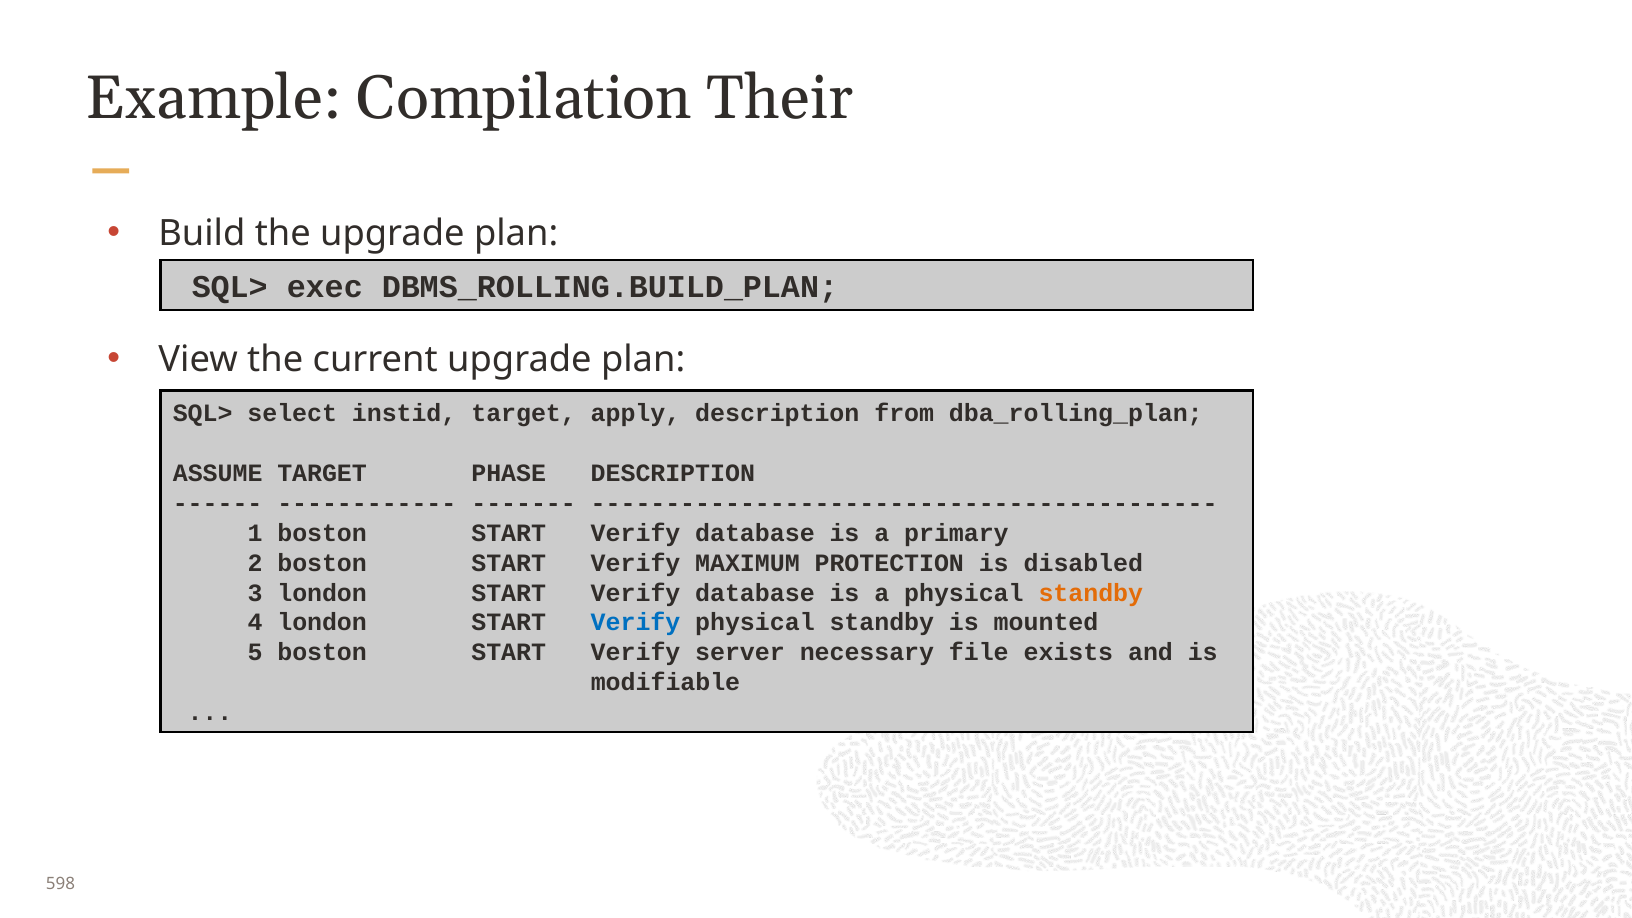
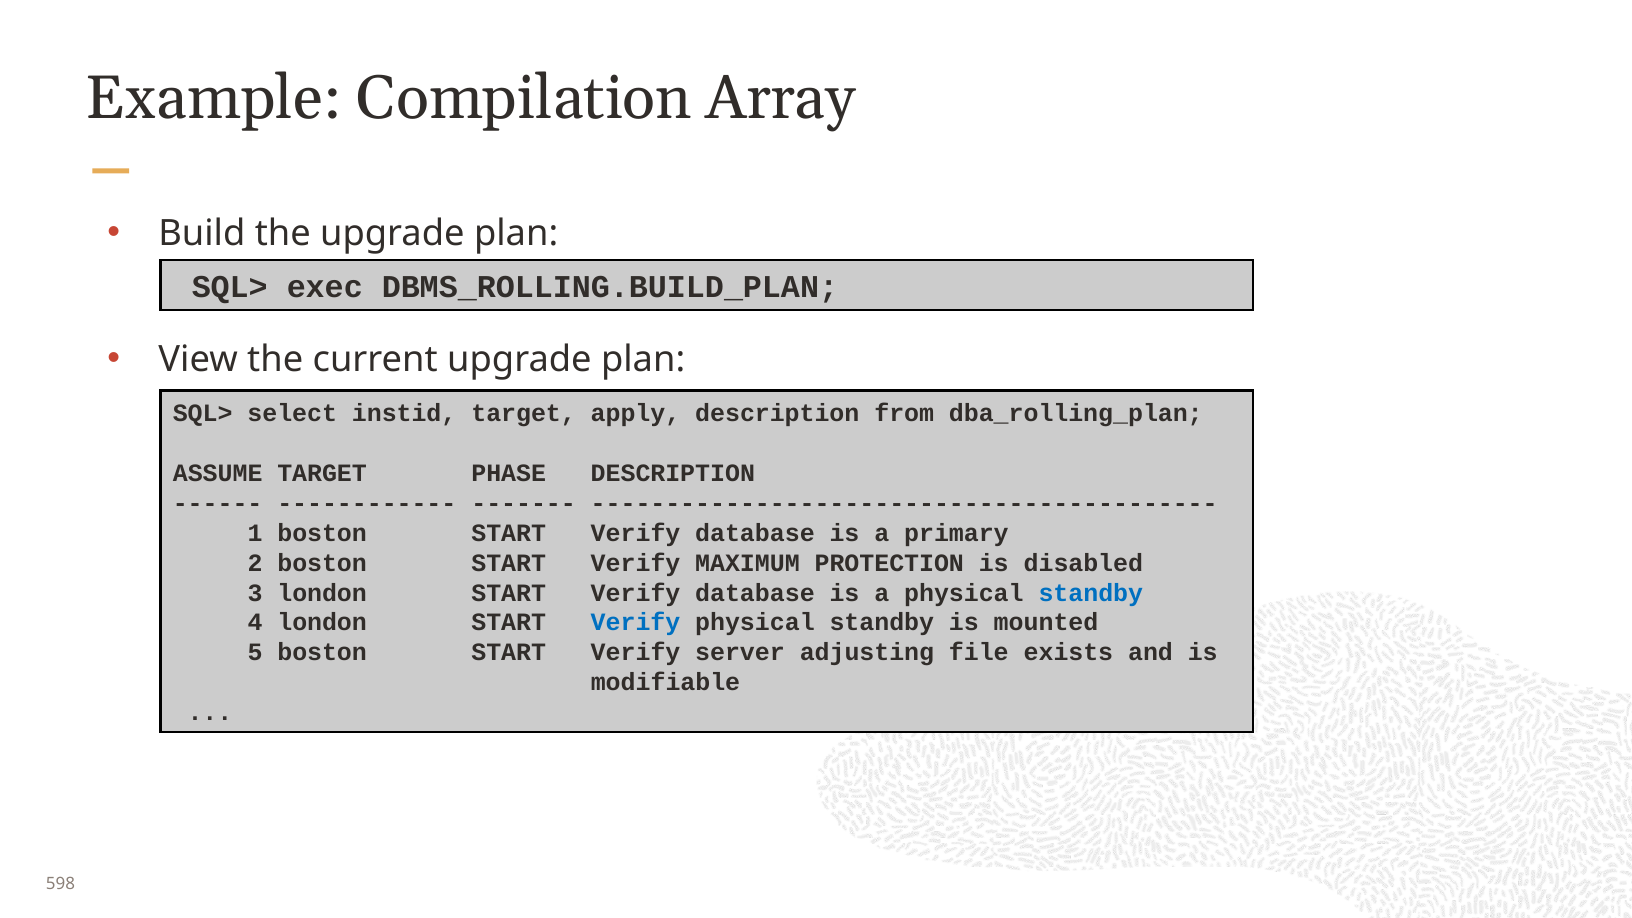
Their: Their -> Array
standby at (1091, 593) colour: orange -> blue
necessary: necessary -> adjusting
